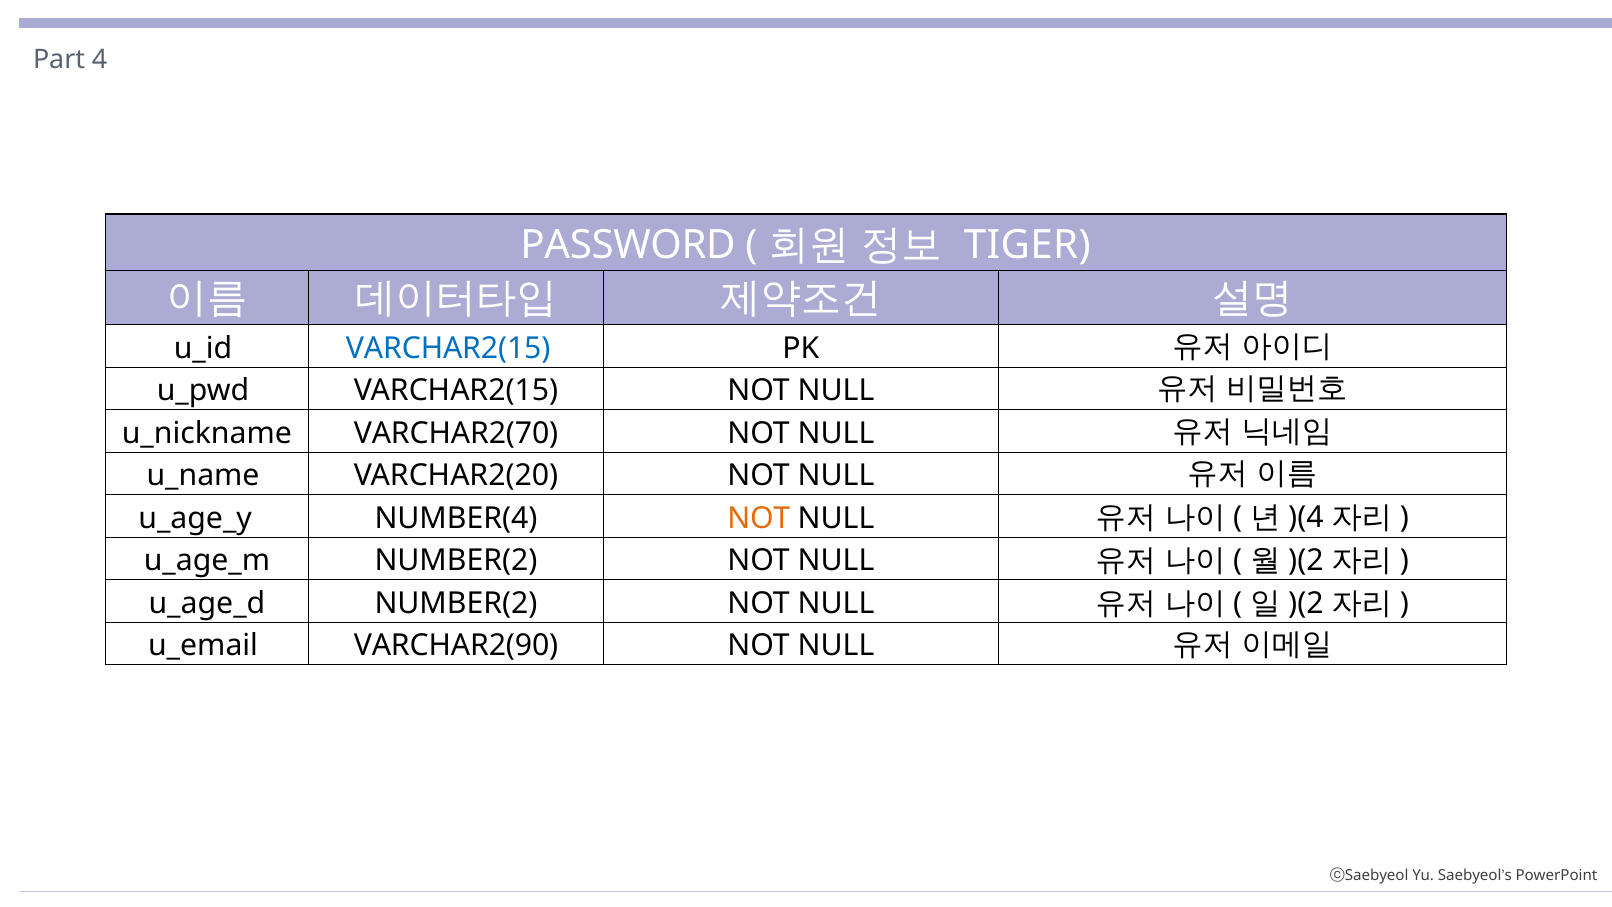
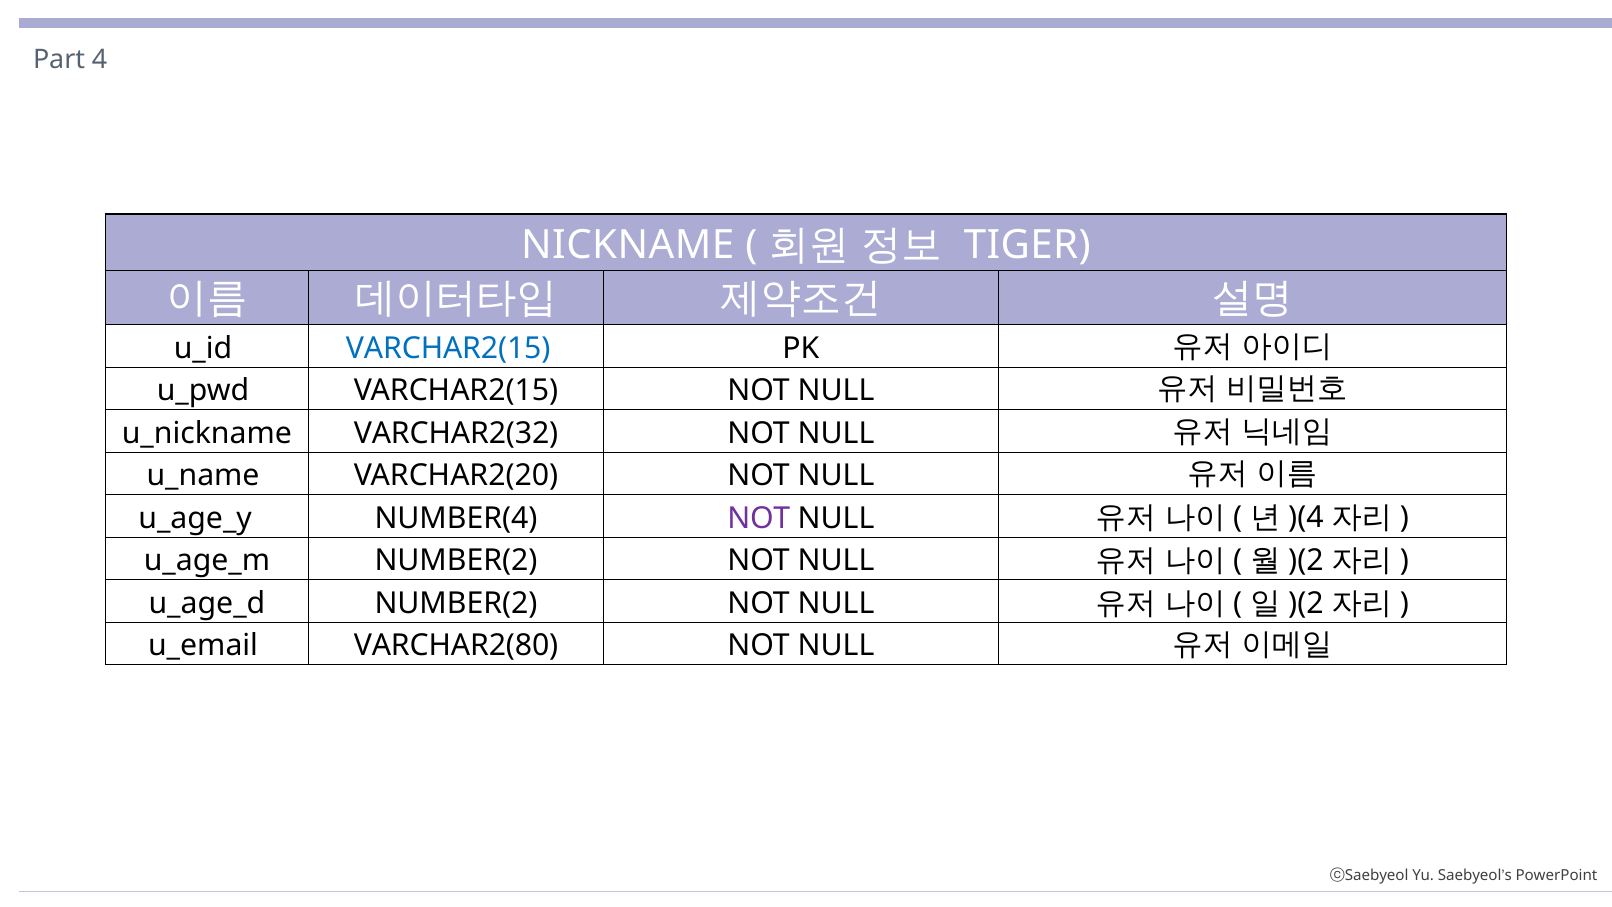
PASSWORD: PASSWORD -> NICKNAME
VARCHAR2(70: VARCHAR2(70 -> VARCHAR2(32
NOT at (759, 518) colour: orange -> purple
VARCHAR2(90: VARCHAR2(90 -> VARCHAR2(80
